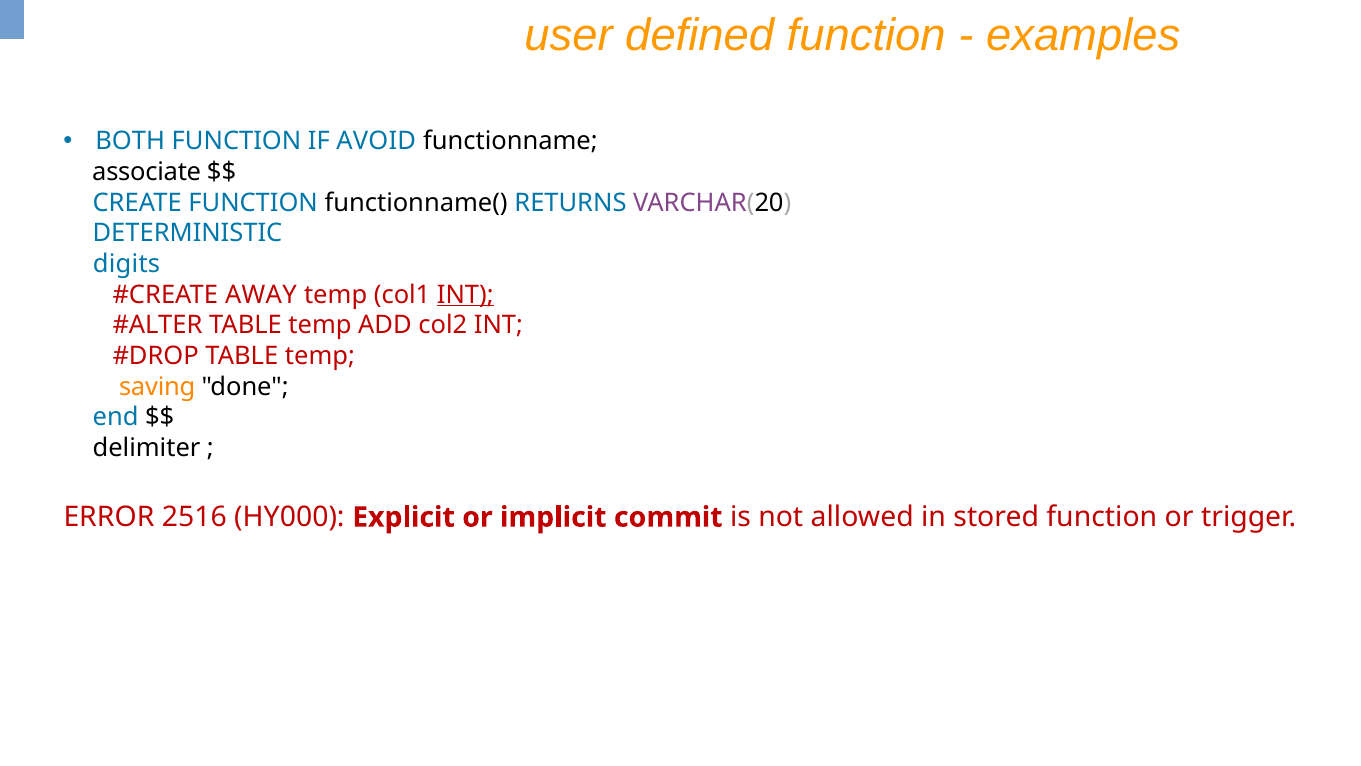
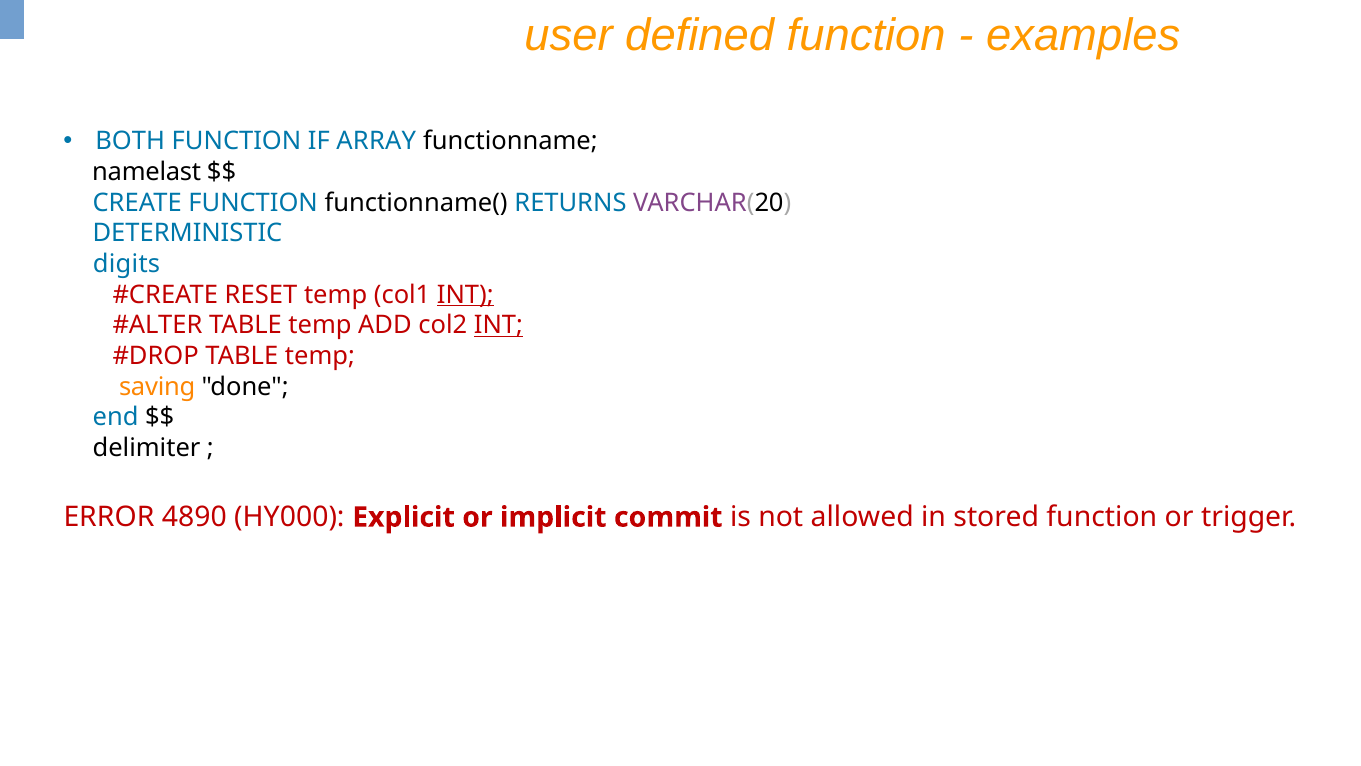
AVOID: AVOID -> ARRAY
associate: associate -> namelast
AWAY: AWAY -> RESET
INT at (498, 325) underline: none -> present
2516: 2516 -> 4890
